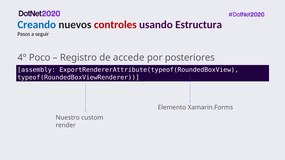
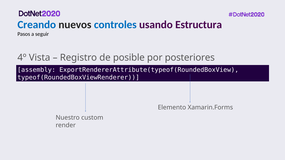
controles colour: red -> blue
Poco: Poco -> Vista
accede: accede -> posible
